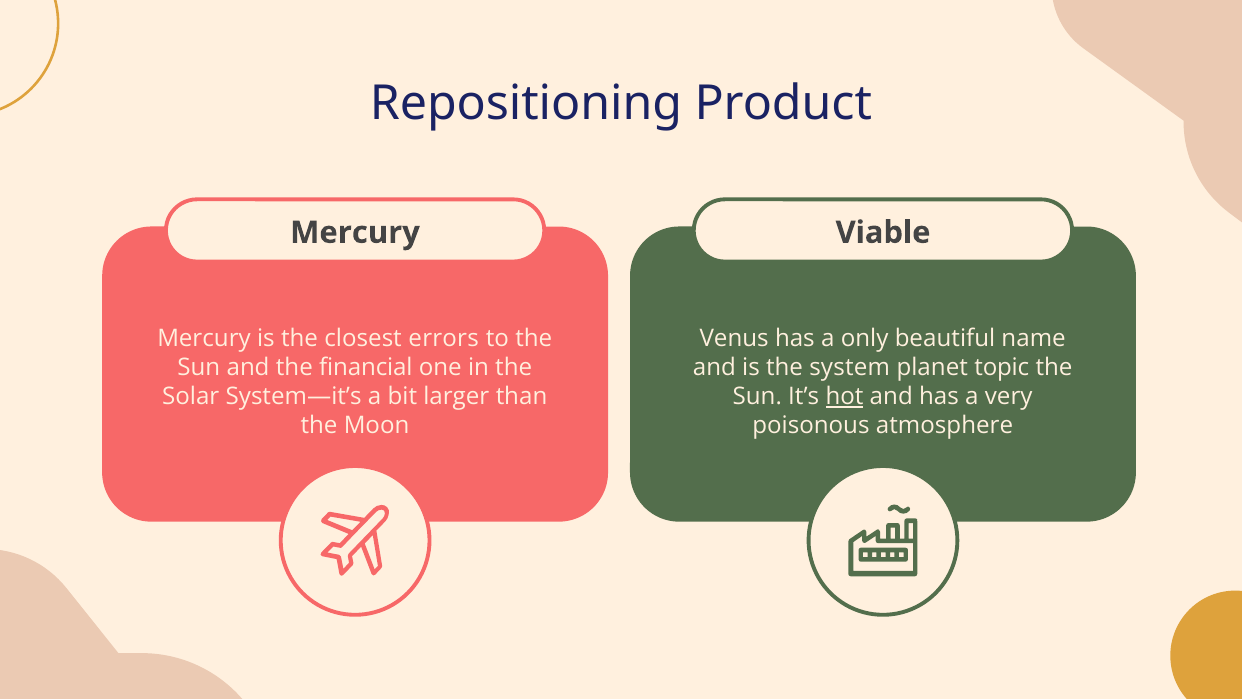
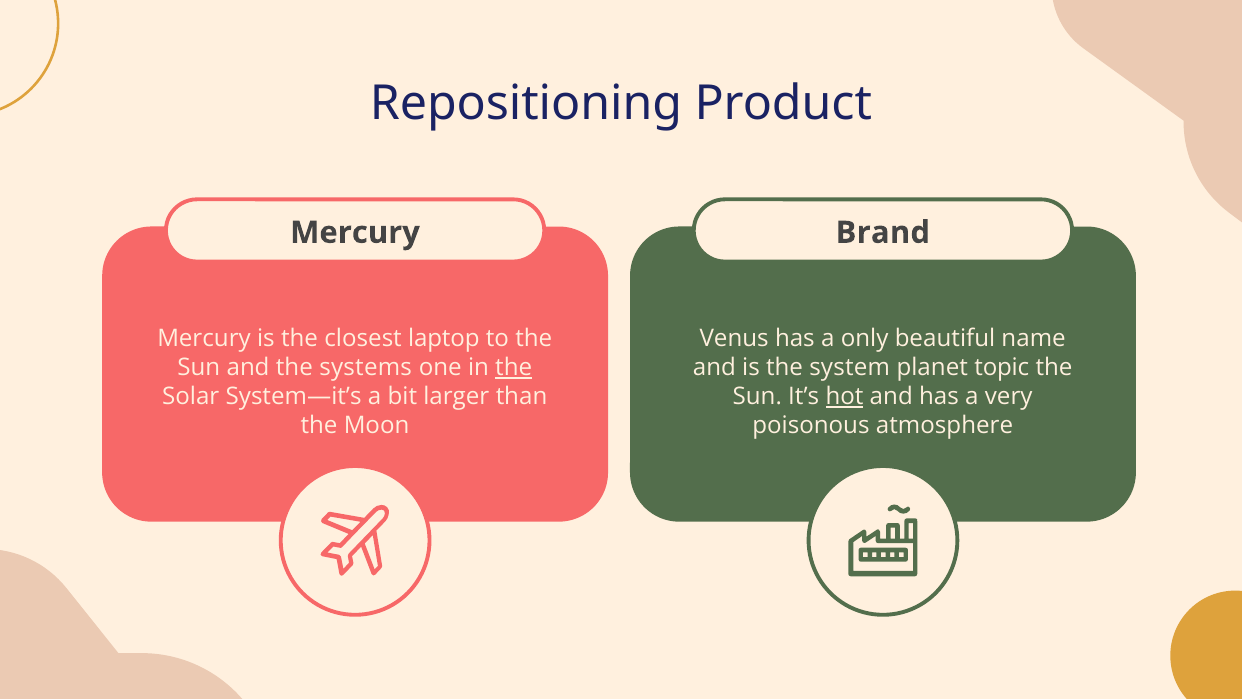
Viable: Viable -> Brand
errors: errors -> laptop
financial: financial -> systems
the at (514, 367) underline: none -> present
